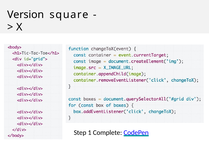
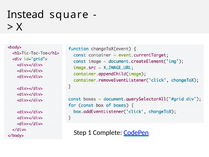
Version: Version -> Instead
